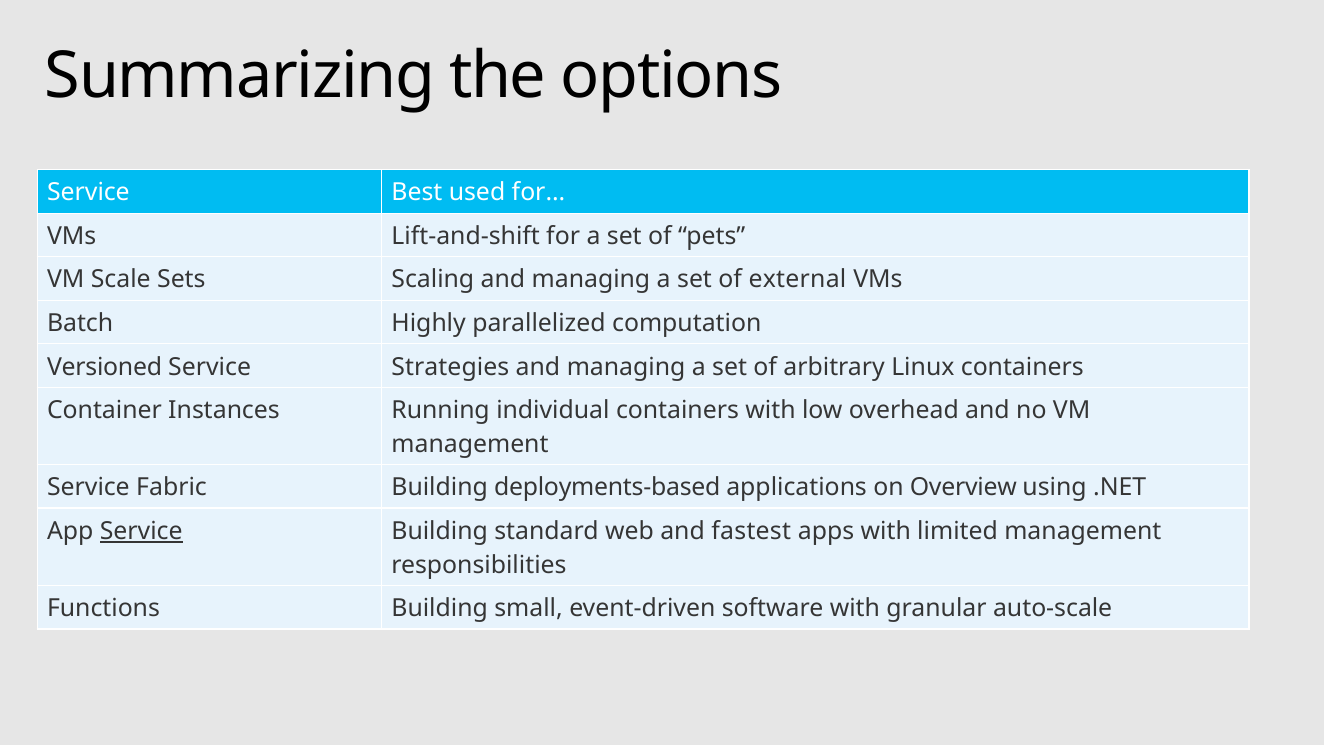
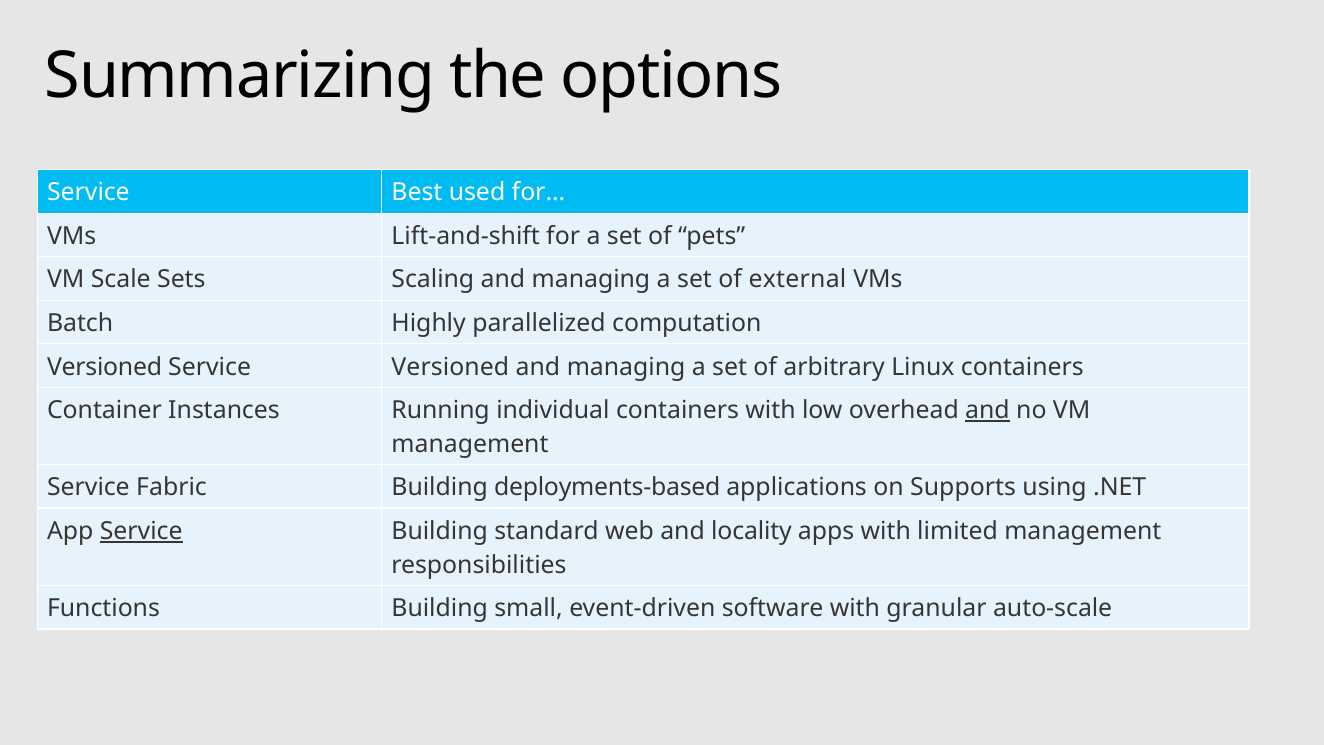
Service Strategies: Strategies -> Versioned
and at (987, 410) underline: none -> present
Overview: Overview -> Supports
fastest: fastest -> locality
